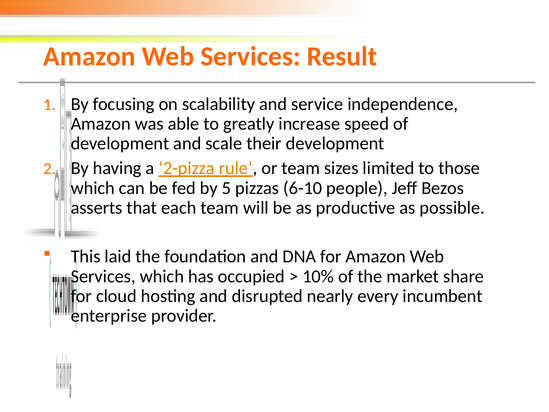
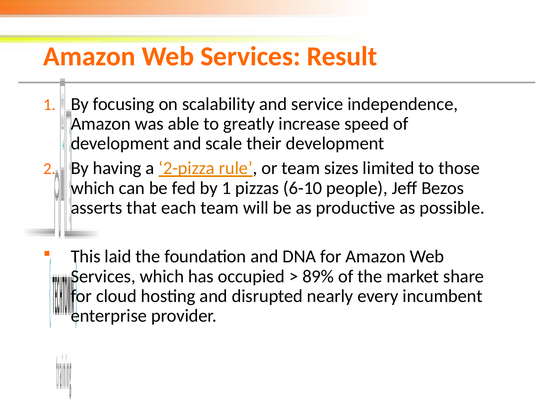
by 5: 5 -> 1
10%: 10% -> 89%
